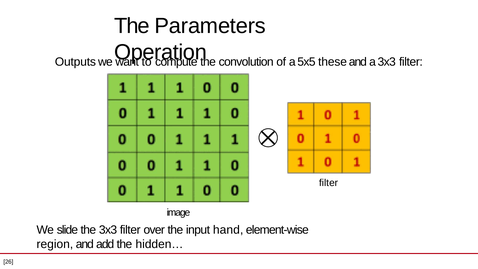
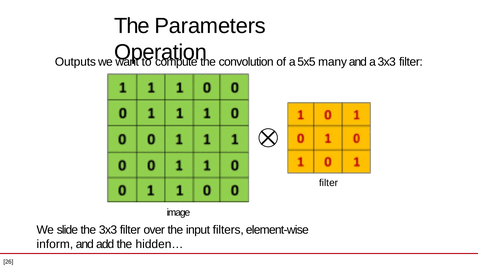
these: these -> many
hand: hand -> filters
region: region -> inform
